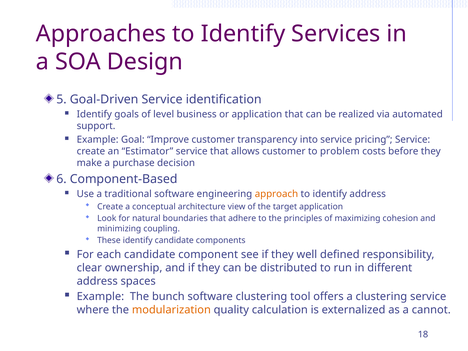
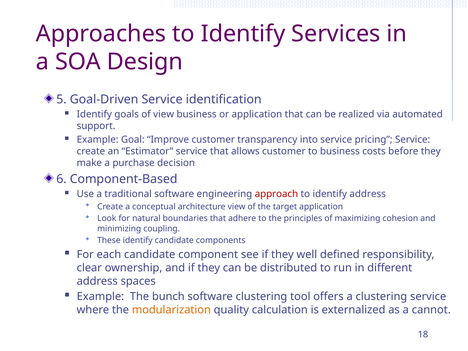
of level: level -> view
to problem: problem -> business
approach colour: orange -> red
